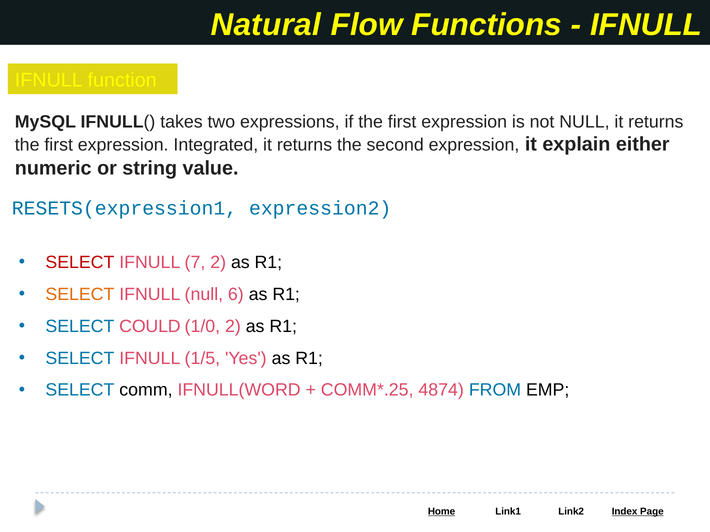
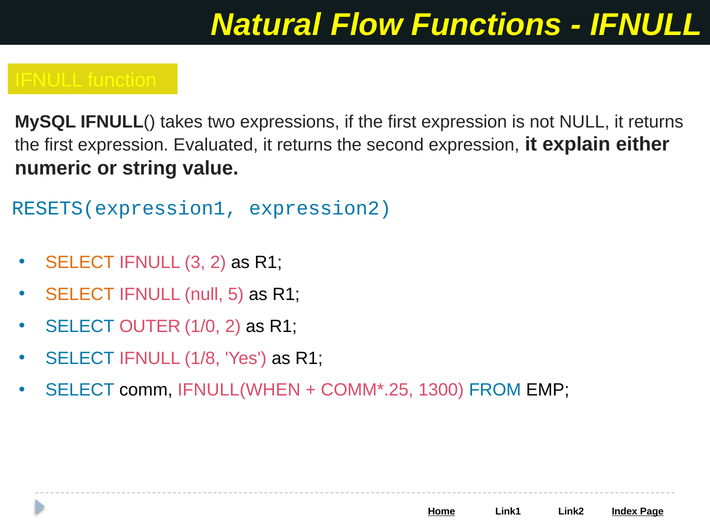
Integrated: Integrated -> Evaluated
SELECT at (80, 263) colour: red -> orange
7: 7 -> 3
6: 6 -> 5
COULD: COULD -> OUTER
1/5: 1/5 -> 1/8
IFNULL(WORD: IFNULL(WORD -> IFNULL(WHEN
4874: 4874 -> 1300
